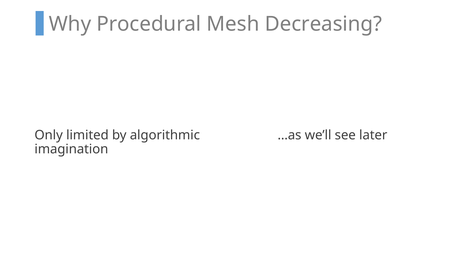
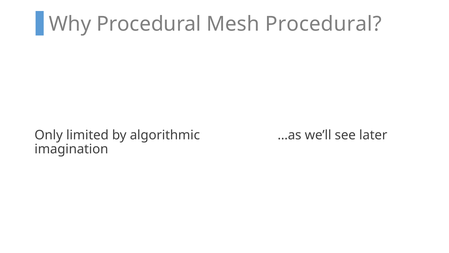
Mesh Decreasing: Decreasing -> Procedural
